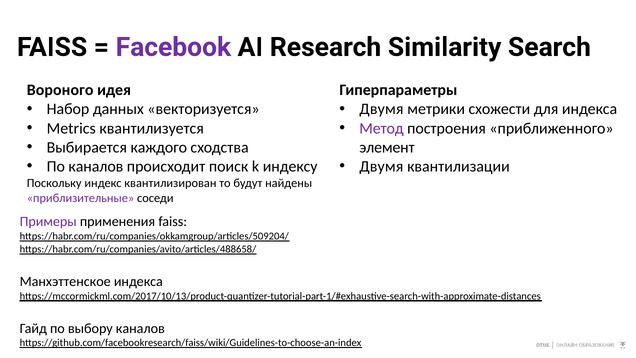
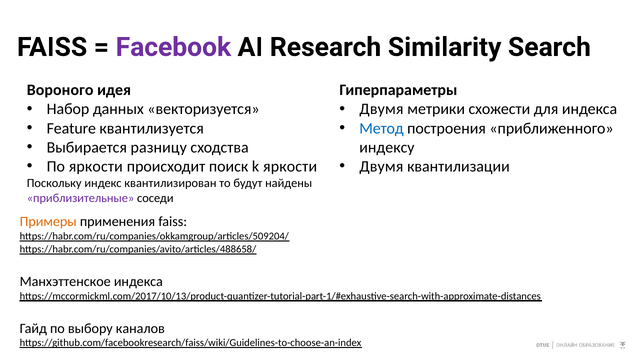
Metrics: Metrics -> Feature
Метод colour: purple -> blue
каждого: каждого -> разницу
элемент: элемент -> индексу
По каналов: каналов -> яркости
k индексу: индексу -> яркости
Примеры colour: purple -> orange
